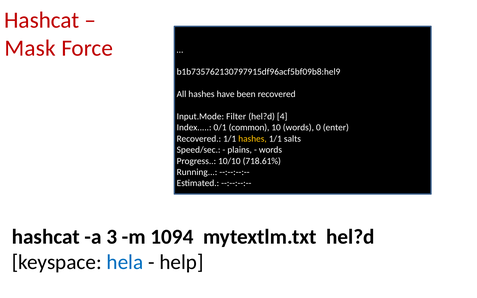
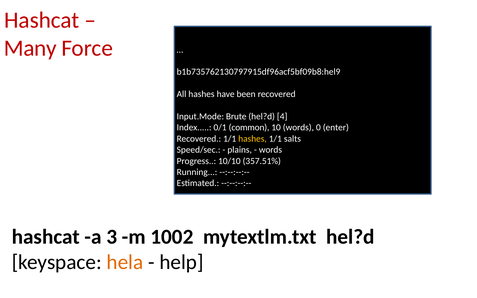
Mask: Mask -> Many
Filter: Filter -> Brute
718.61%: 718.61% -> 357.51%
1094: 1094 -> 1002
hela colour: blue -> orange
